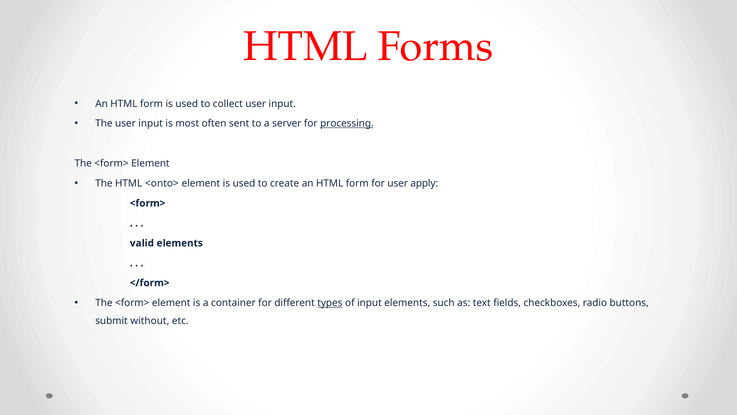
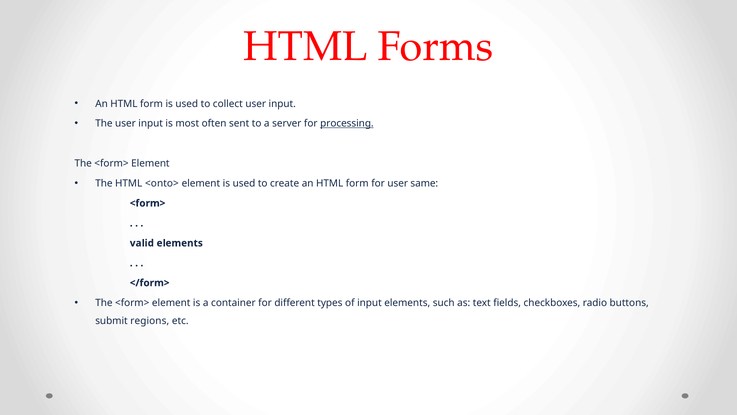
apply: apply -> same
types underline: present -> none
without: without -> regions
